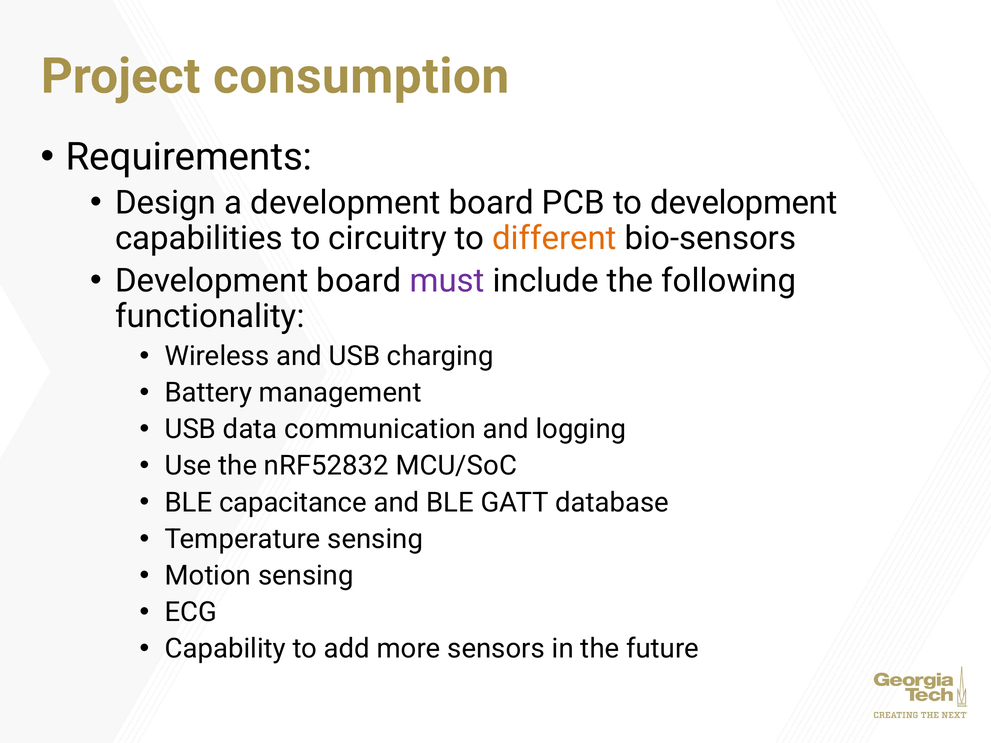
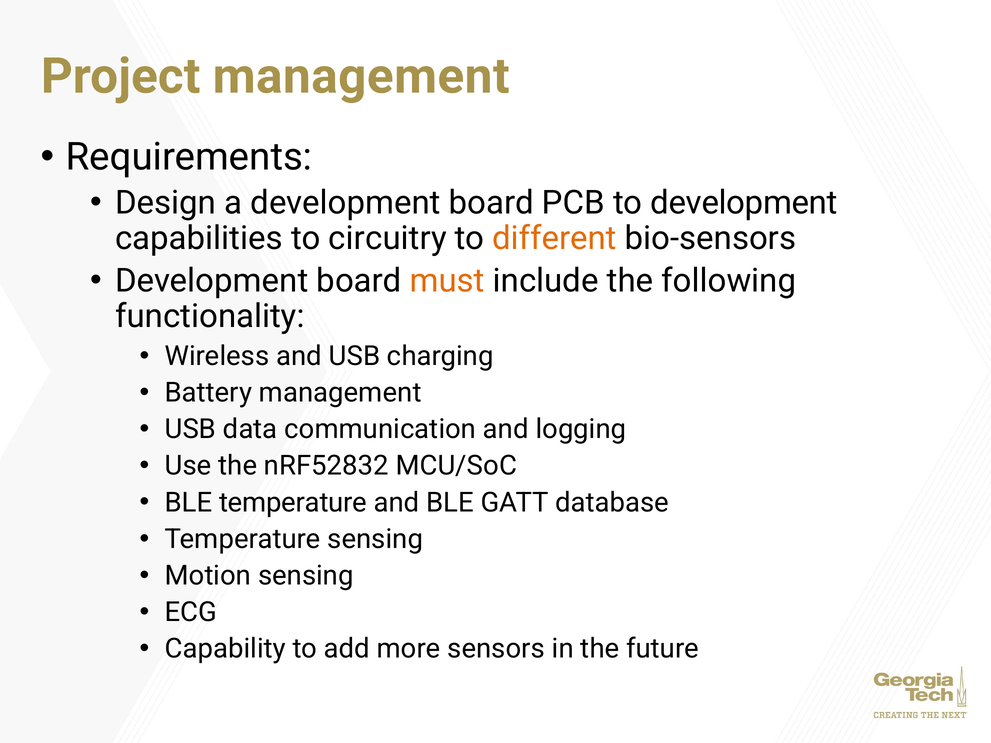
Project consumption: consumption -> management
must colour: purple -> orange
BLE capacitance: capacitance -> temperature
